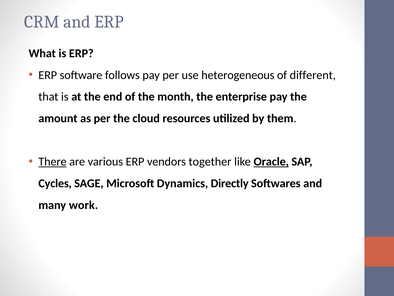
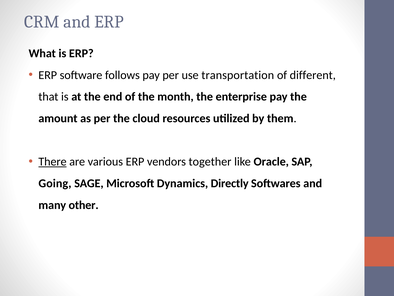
heterogeneous: heterogeneous -> transportation
Oracle underline: present -> none
Cycles: Cycles -> Going
work: work -> other
